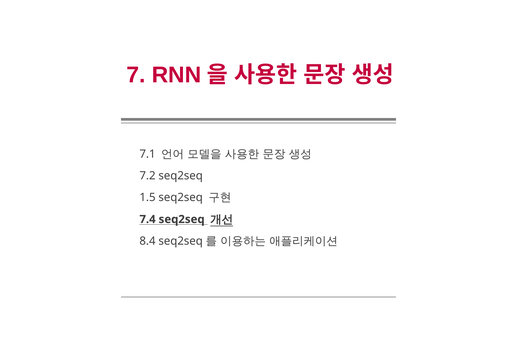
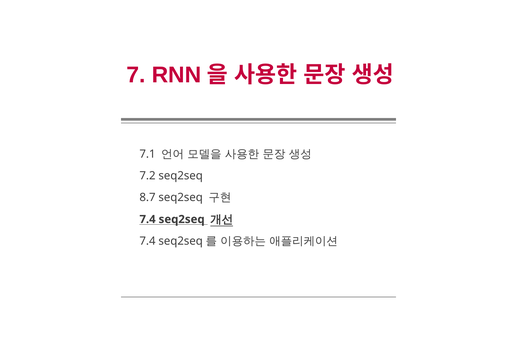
1.5: 1.5 -> 8.7
8.4 at (147, 241): 8.4 -> 7.4
